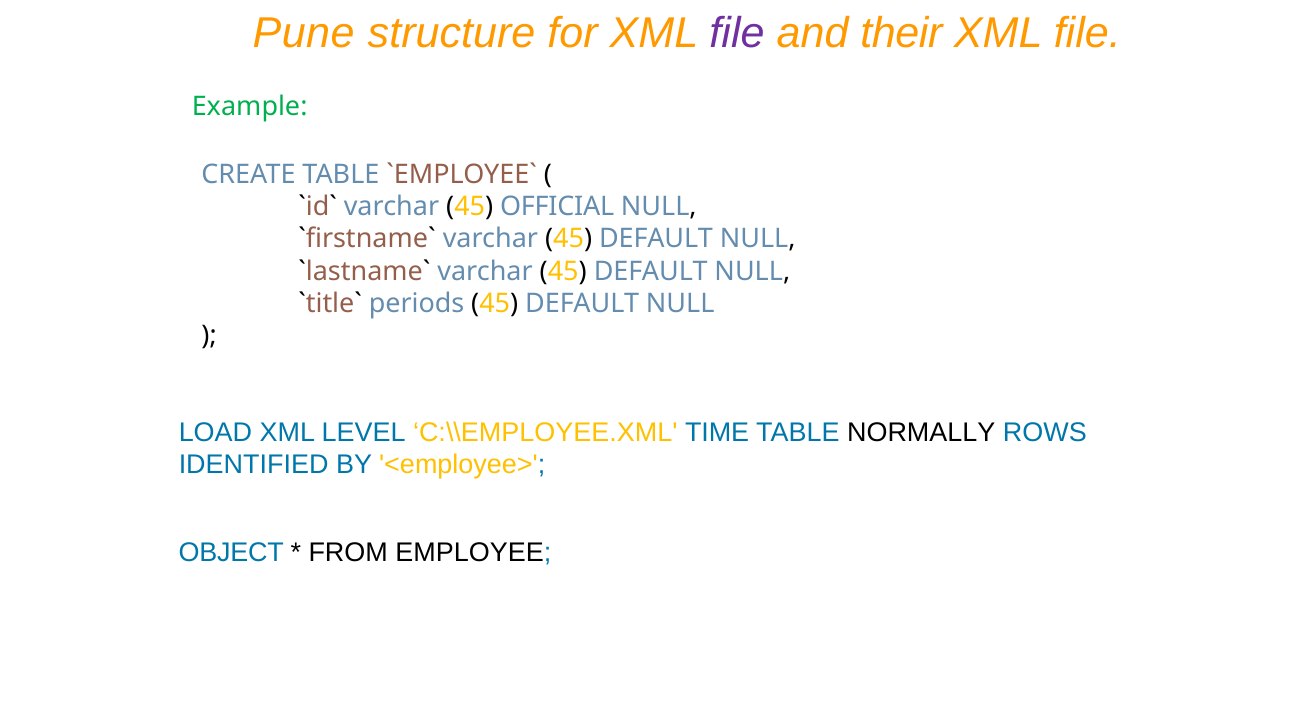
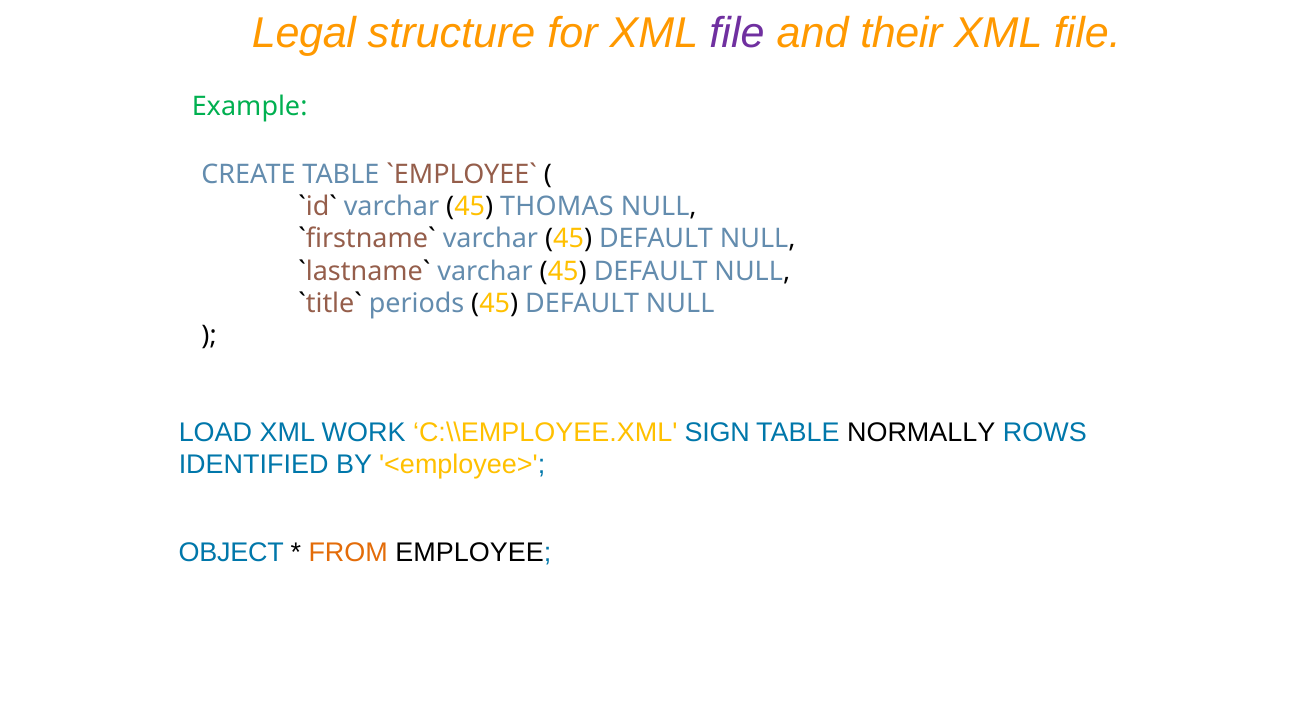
Pune: Pune -> Legal
OFFICIAL: OFFICIAL -> THOMAS
LEVEL: LEVEL -> WORK
TIME: TIME -> SIGN
FROM colour: black -> orange
